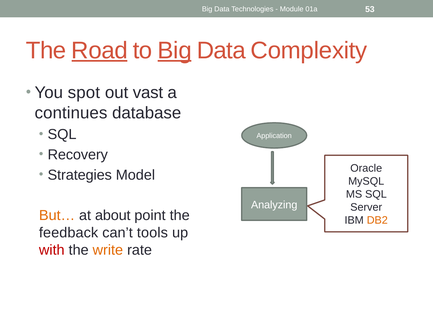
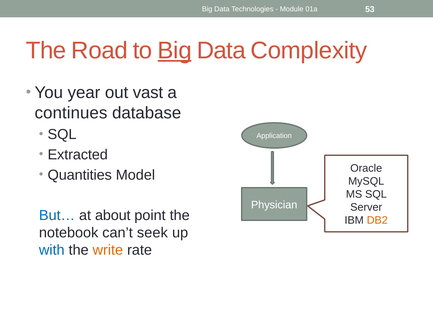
Road underline: present -> none
spot: spot -> year
Recovery: Recovery -> Extracted
Strategies: Strategies -> Quantities
Analyzing: Analyzing -> Physician
But… colour: orange -> blue
feedback: feedback -> notebook
tools: tools -> seek
with colour: red -> blue
